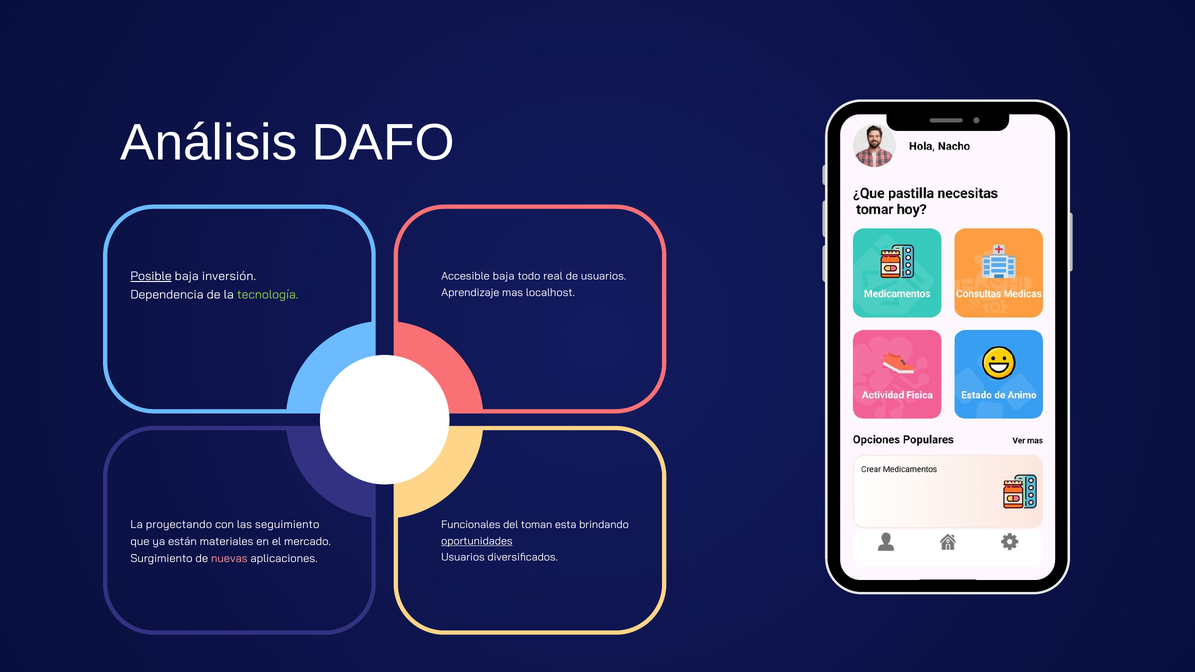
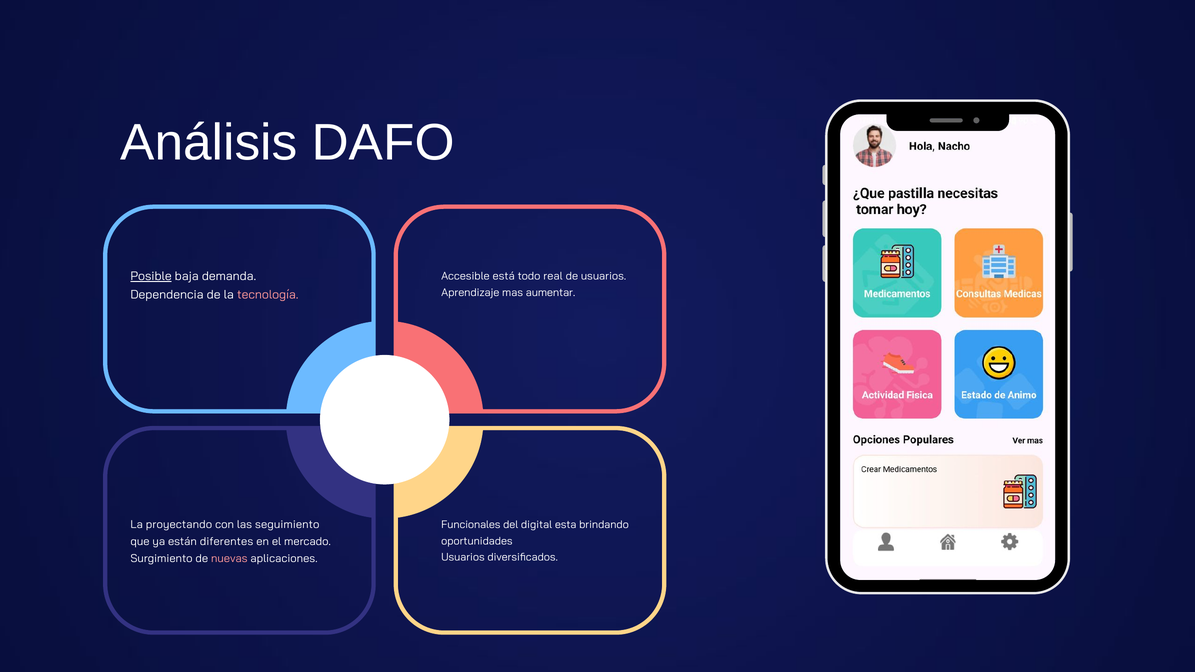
inversión: inversión -> demanda
Accesible baja: baja -> está
localhost: localhost -> aumentar
tecnología colour: light green -> pink
toman: toman -> digital
oportunidades underline: present -> none
materiales: materiales -> diferentes
